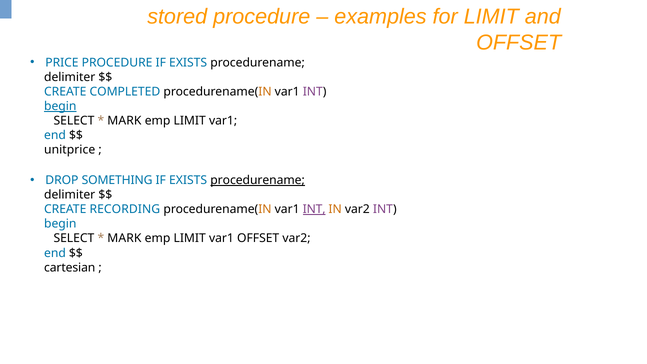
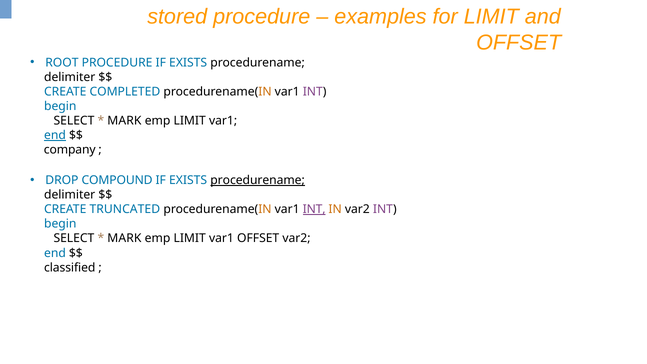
PRICE: PRICE -> ROOT
begin at (60, 106) underline: present -> none
end at (55, 135) underline: none -> present
unitprice: unitprice -> company
SOMETHING: SOMETHING -> COMPOUND
RECORDING: RECORDING -> TRUNCATED
cartesian: cartesian -> classified
